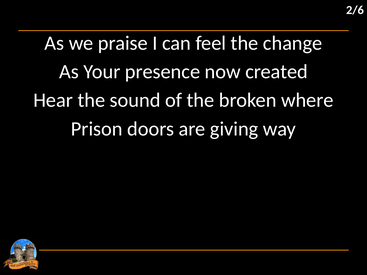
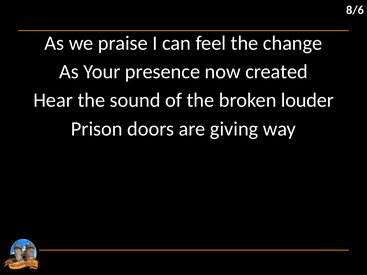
2/6: 2/6 -> 8/6
where: where -> louder
